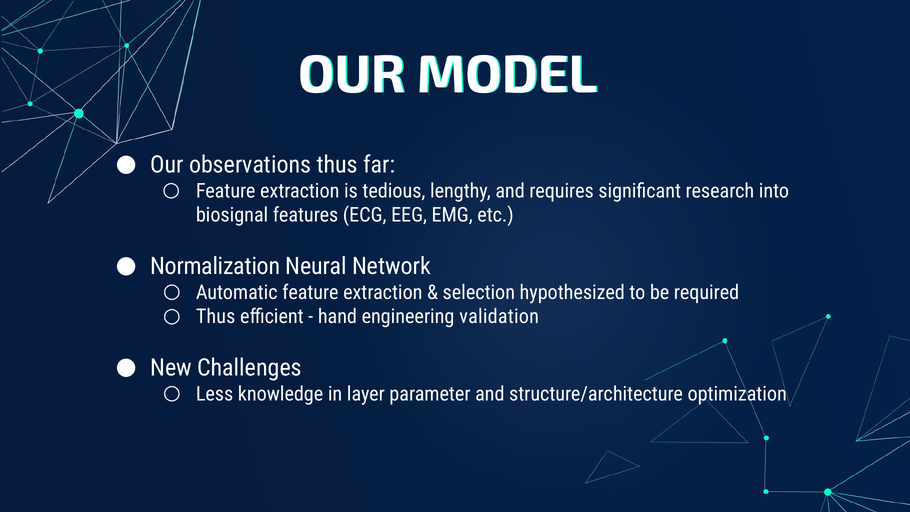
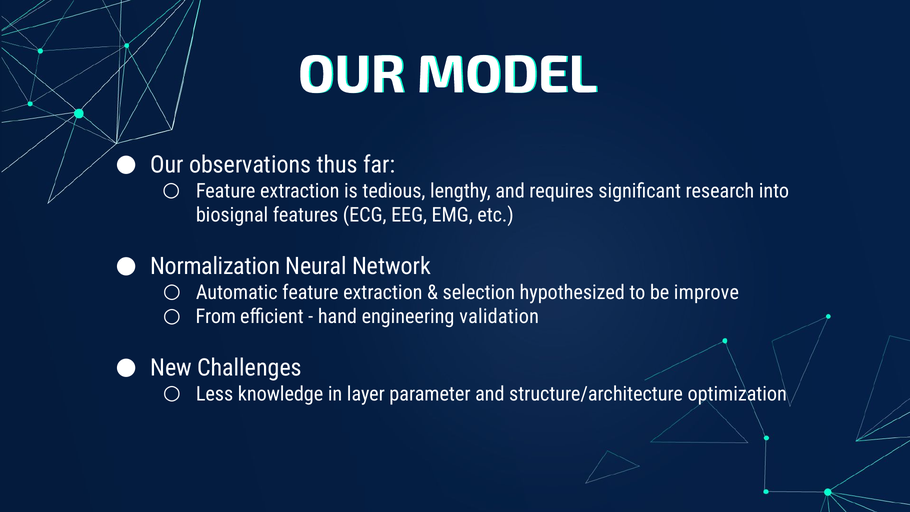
required: required -> improve
Thus at (216, 317): Thus -> From
